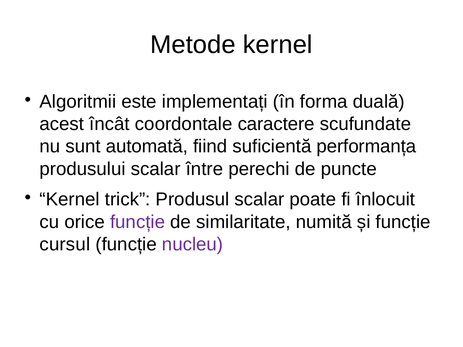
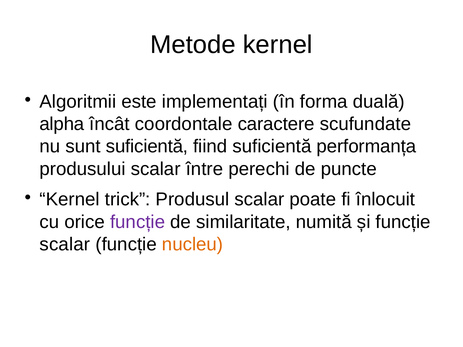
acest: acest -> alpha
sunt automată: automată -> suficientă
cursul at (65, 244): cursul -> scalar
nucleu colour: purple -> orange
